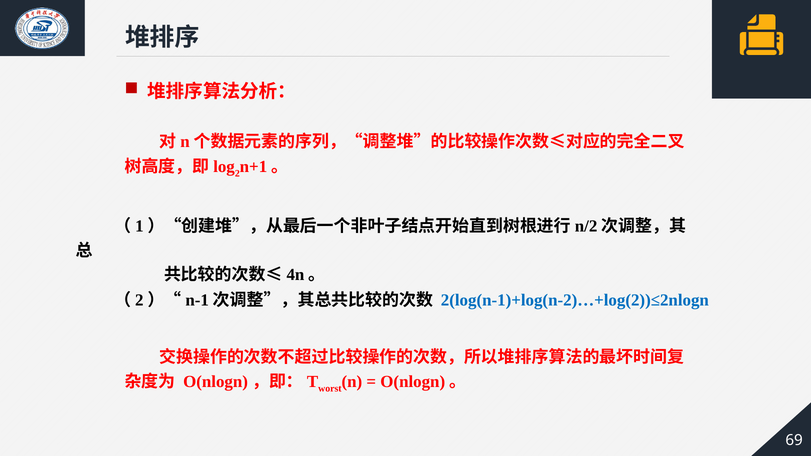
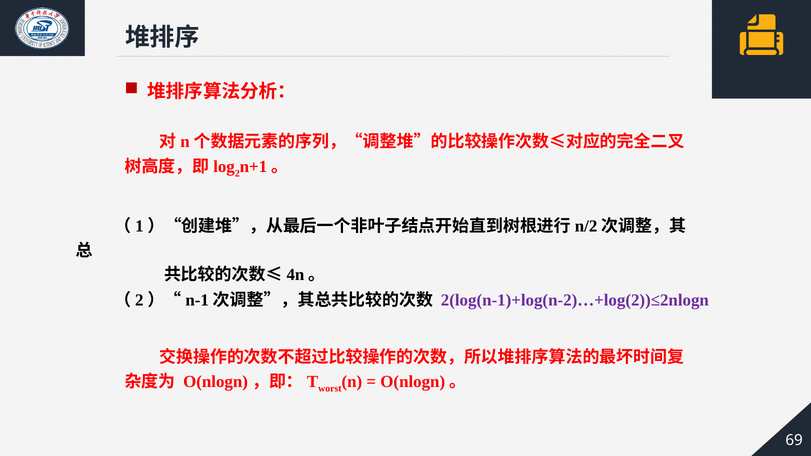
2(log(n-1)+log(n-2)…+log(2))≤2nlogn colour: blue -> purple
